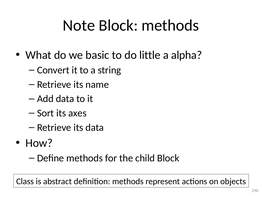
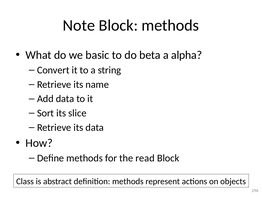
little: little -> beta
axes: axes -> slice
child: child -> read
